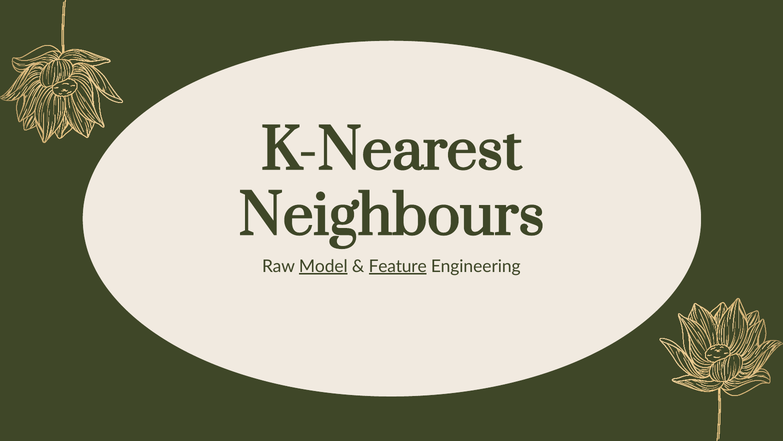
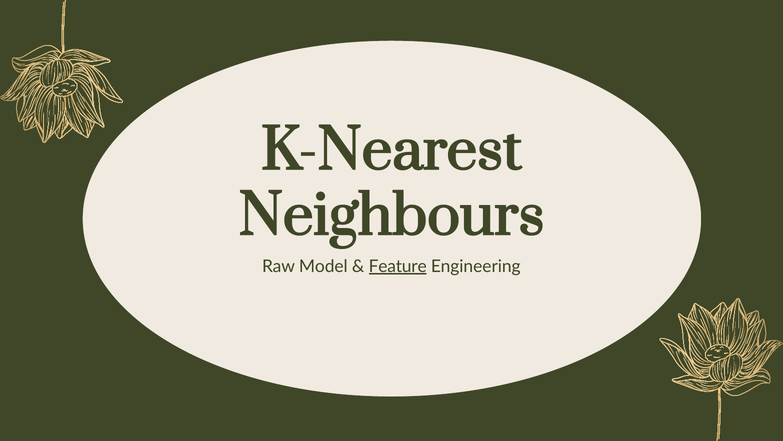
Model underline: present -> none
